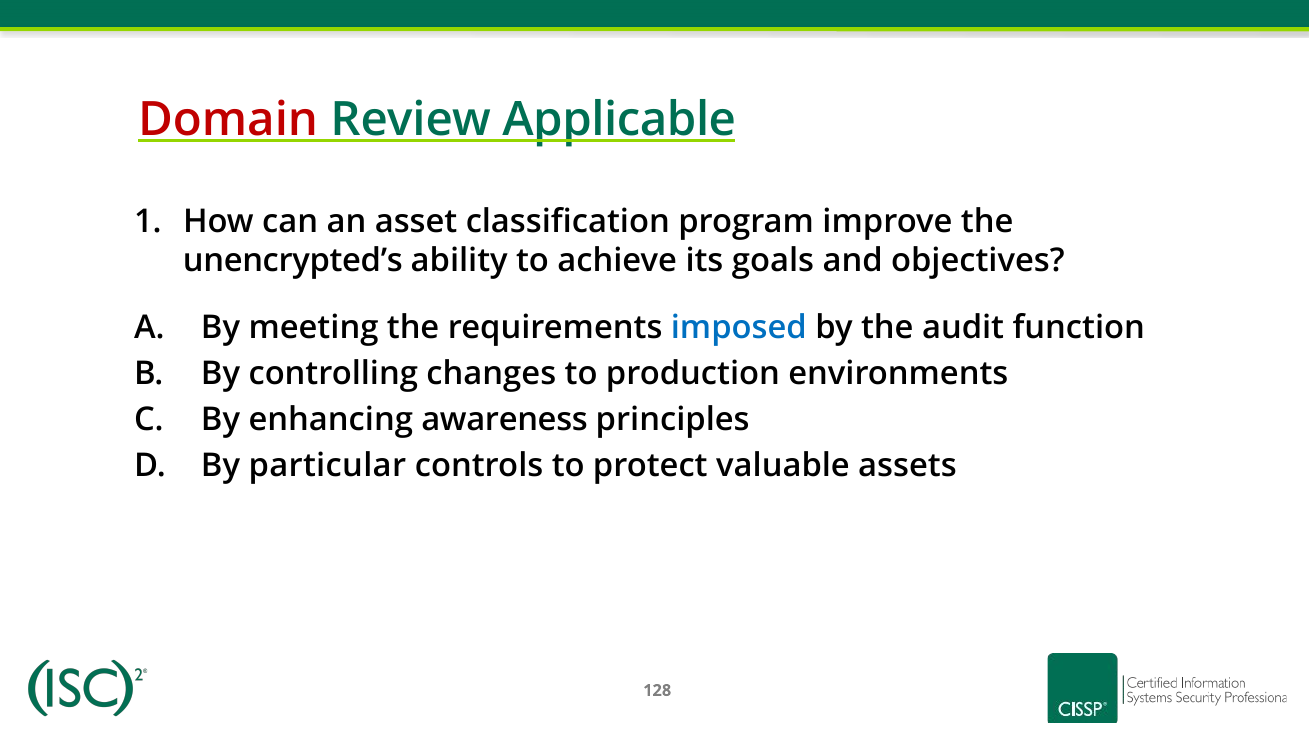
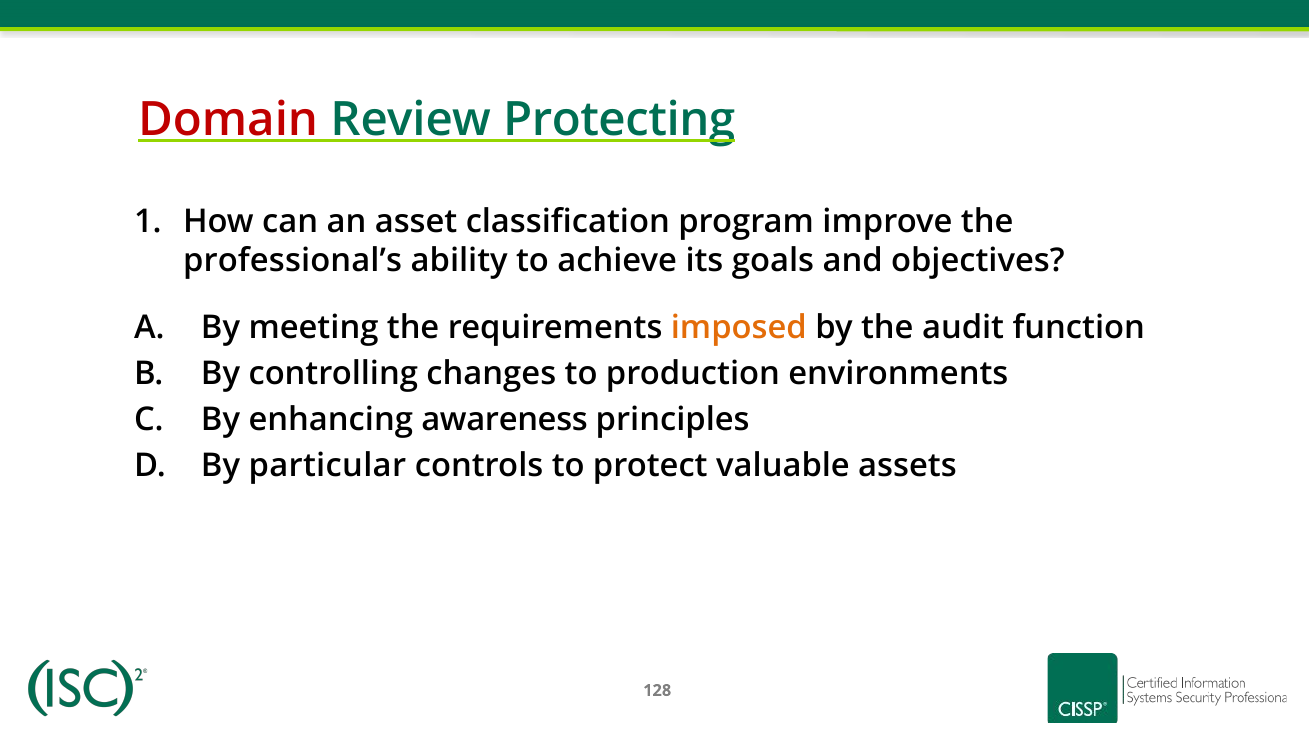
Applicable: Applicable -> Protecting
unencrypted’s: unencrypted’s -> professional’s
imposed colour: blue -> orange
